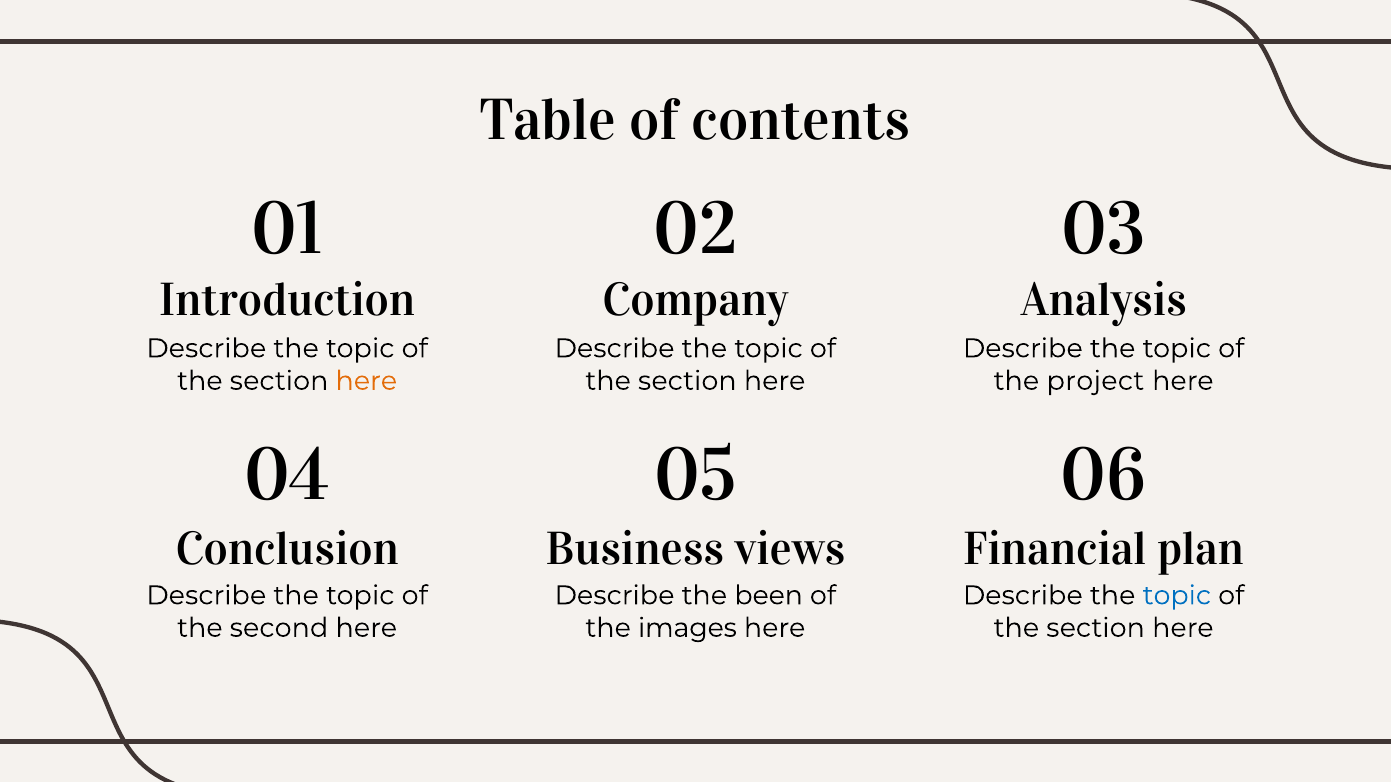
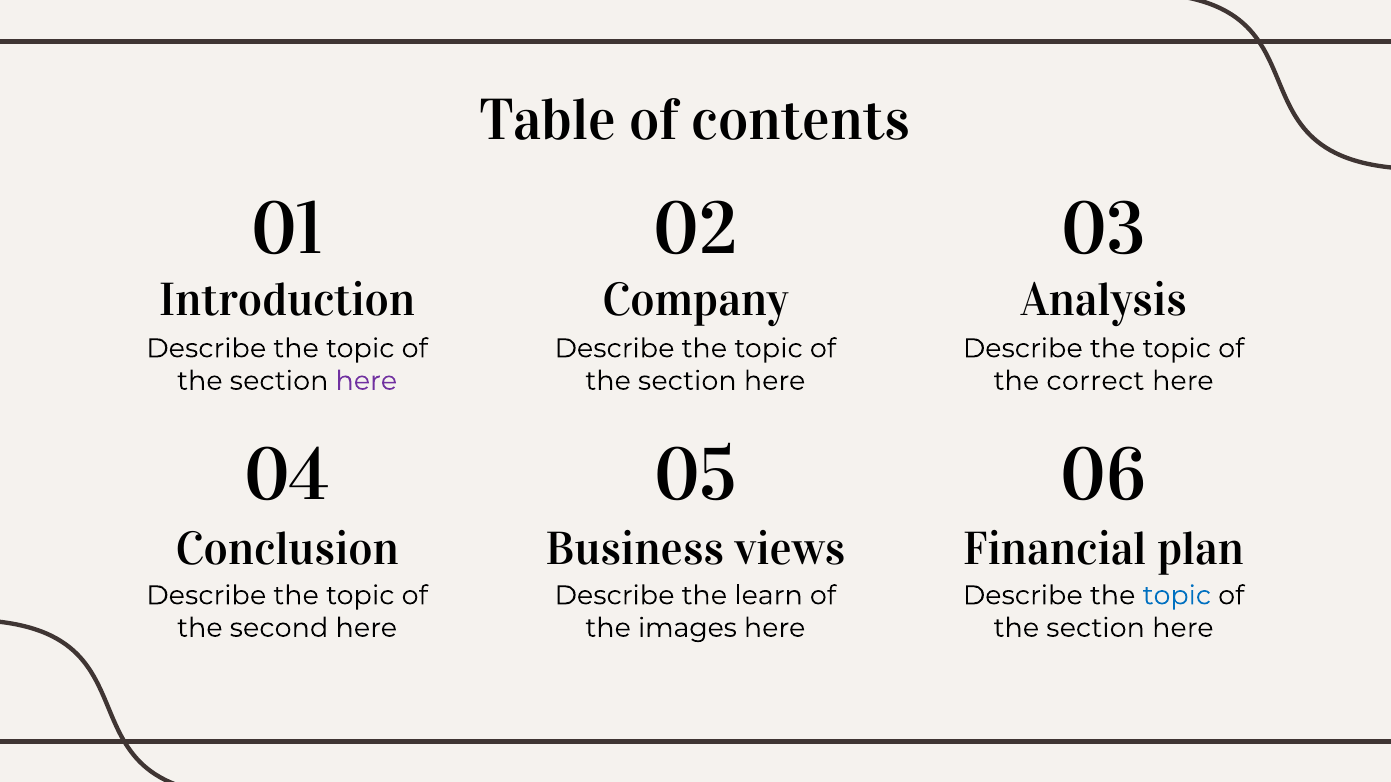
here at (366, 381) colour: orange -> purple
project: project -> correct
been: been -> learn
